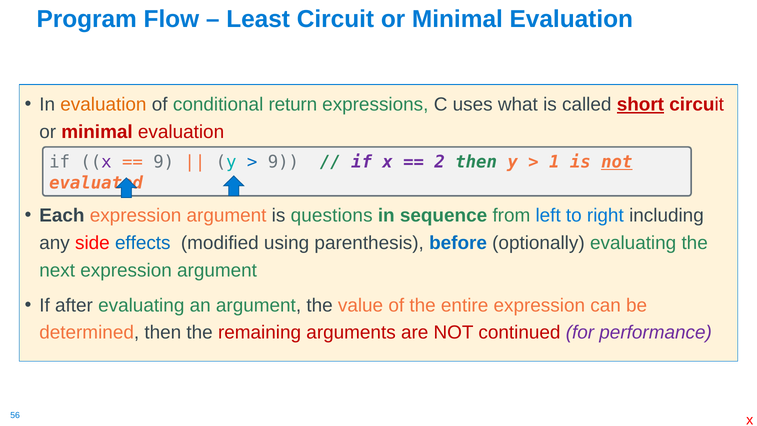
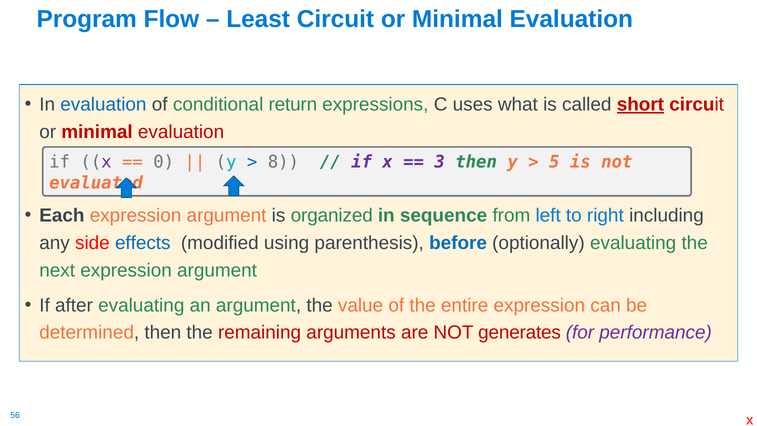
evaluation at (103, 105) colour: orange -> blue
9 at (164, 162): 9 -> 0
9 at (283, 162): 9 -> 8
2: 2 -> 3
1: 1 -> 5
not at (617, 162) underline: present -> none
questions: questions -> organized
continued: continued -> generates
